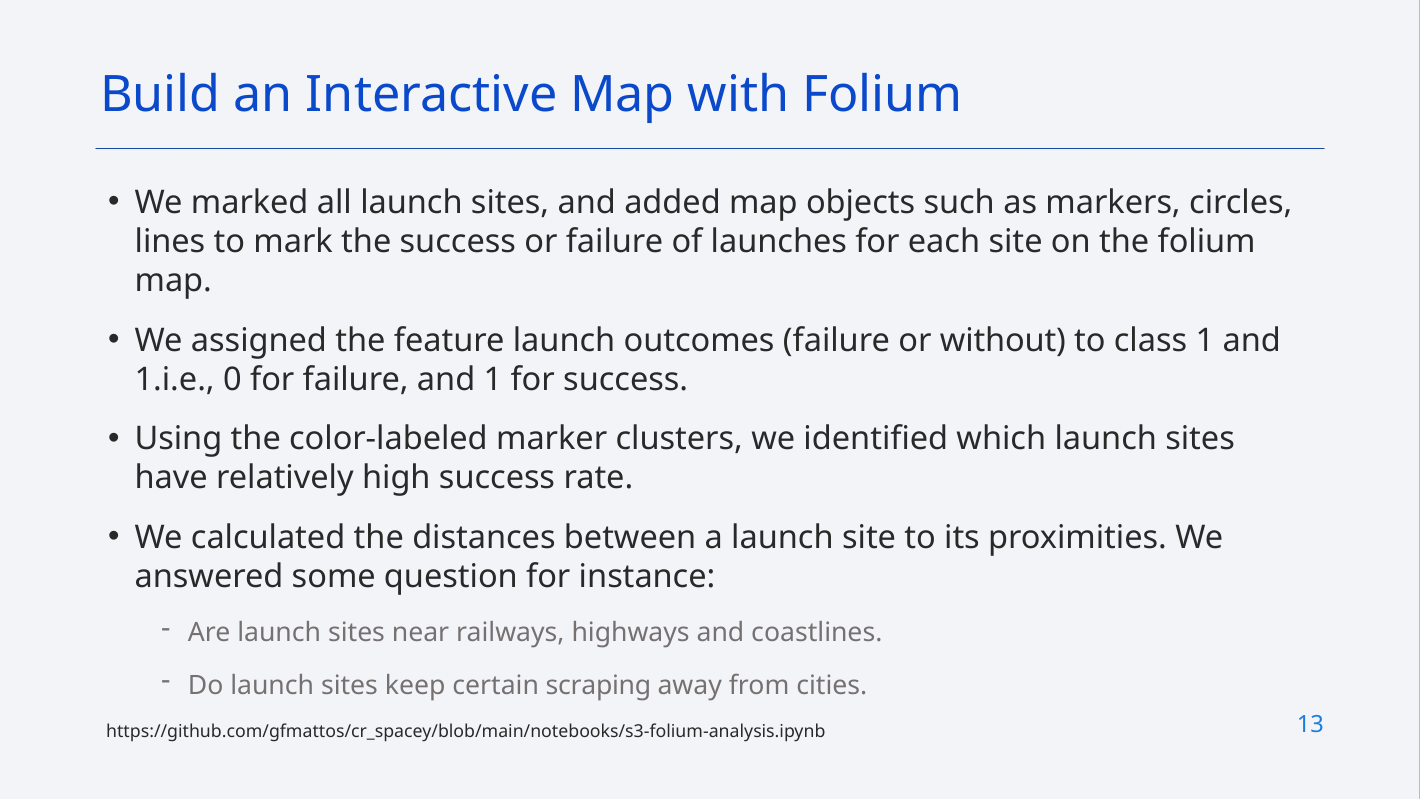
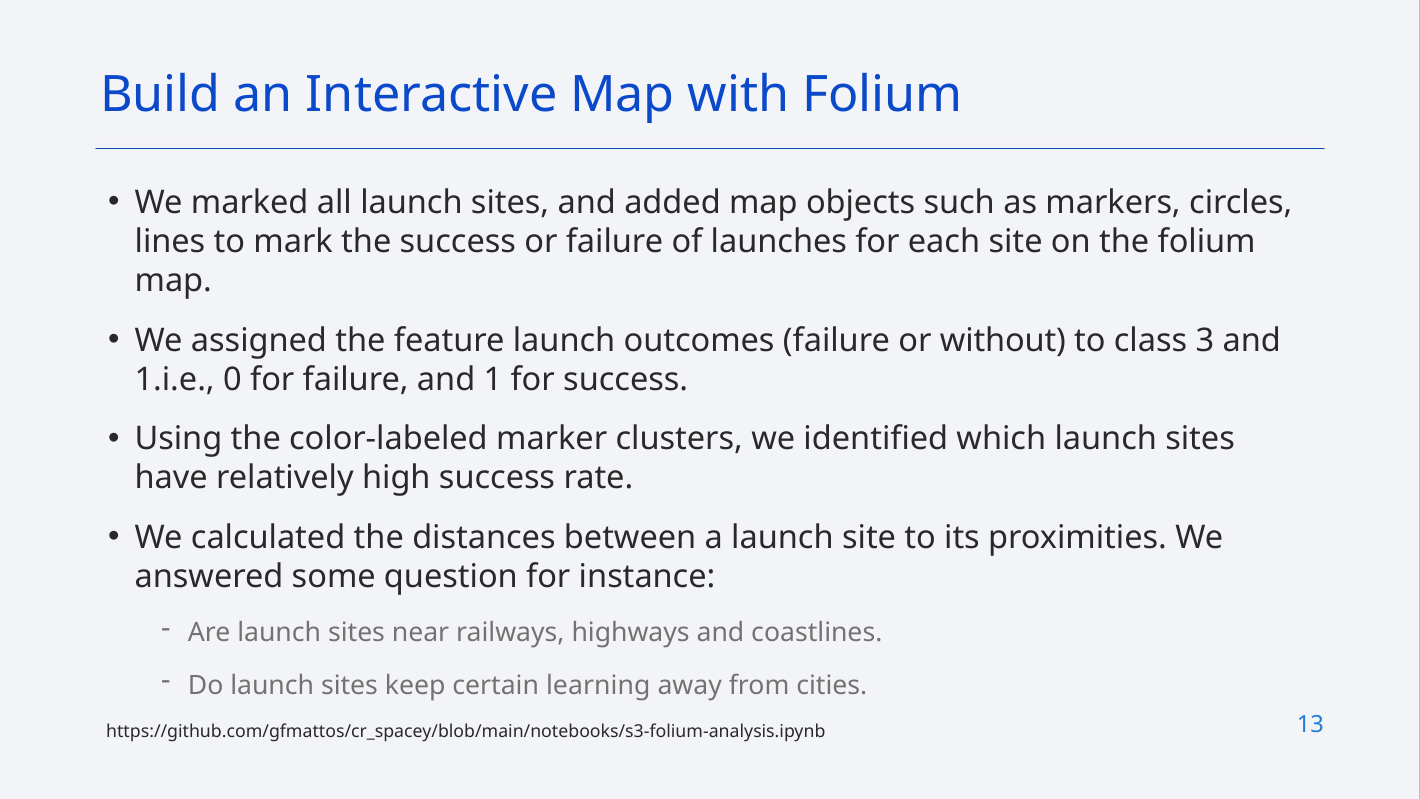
class 1: 1 -> 3
scraping: scraping -> learning
